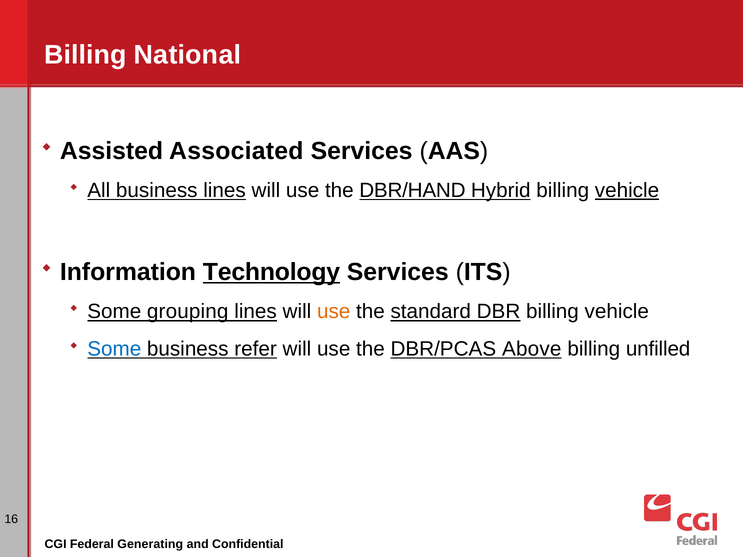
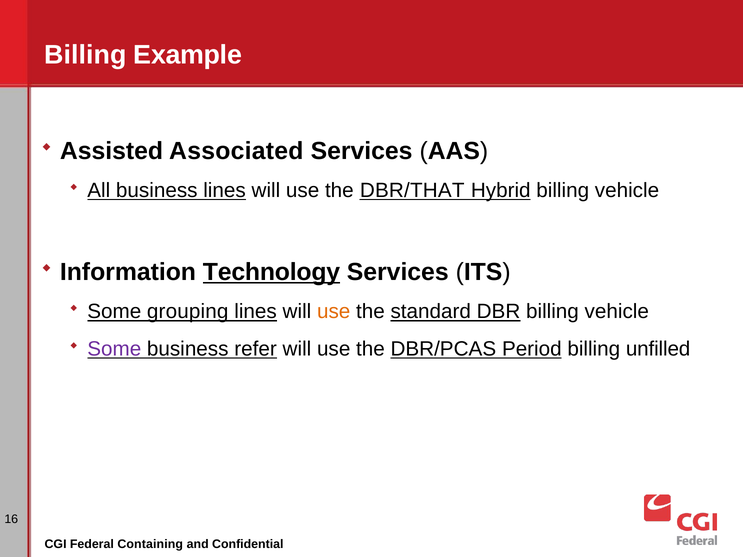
National: National -> Example
DBR/HAND: DBR/HAND -> DBR/THAT
vehicle at (627, 190) underline: present -> none
Some at (114, 349) colour: blue -> purple
Above: Above -> Period
Generating: Generating -> Containing
